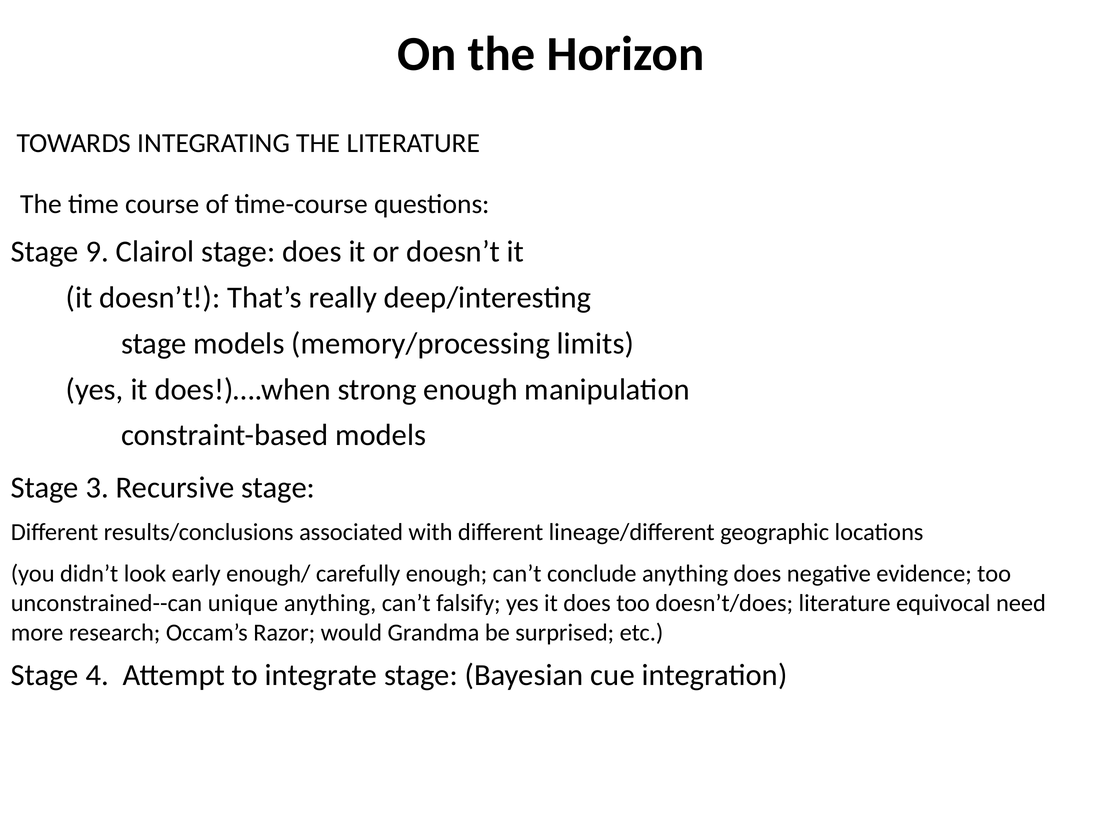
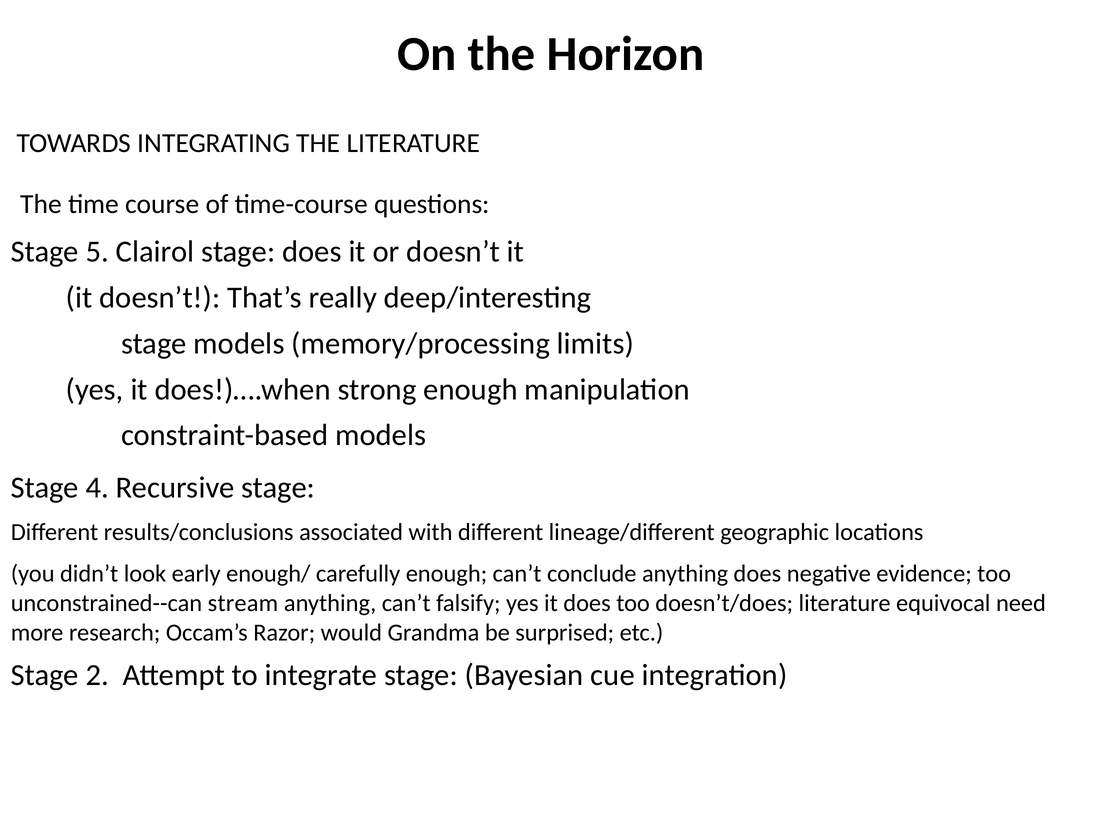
9: 9 -> 5
3: 3 -> 4
unique: unique -> stream
4: 4 -> 2
